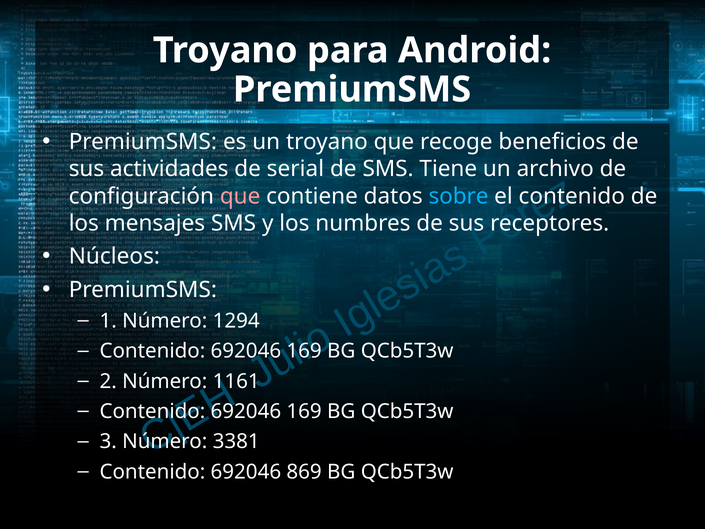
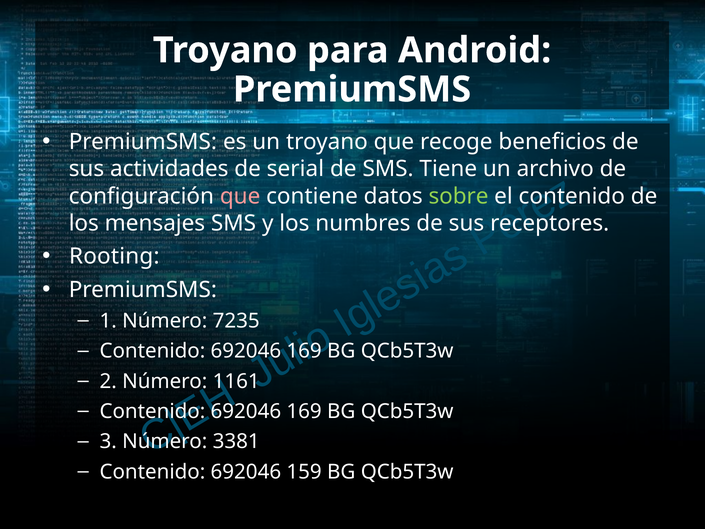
sobre colour: light blue -> light green
Núcleos: Núcleos -> Rooting
1294: 1294 -> 7235
869: 869 -> 159
